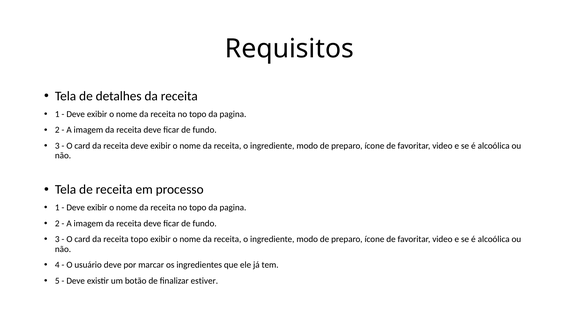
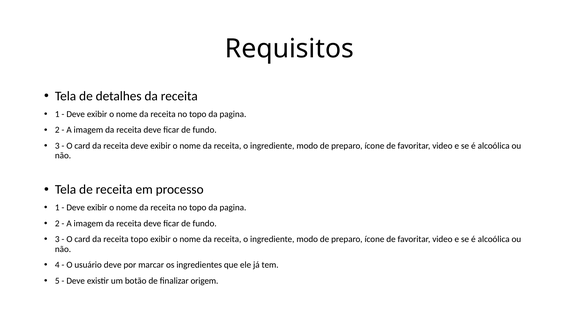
estiver: estiver -> origem
